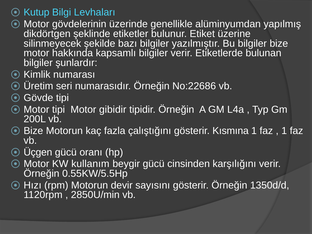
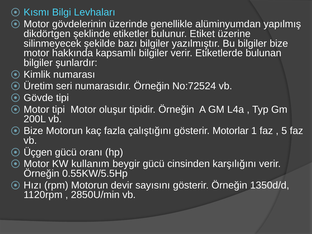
Kutup: Kutup -> Kısmı
No:22686: No:22686 -> No:72524
gibidir: gibidir -> oluşur
Kısmına: Kısmına -> Motorlar
1 at (284, 131): 1 -> 5
